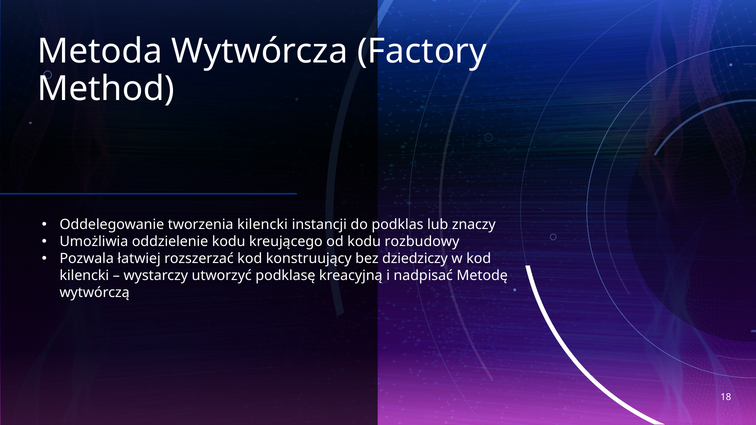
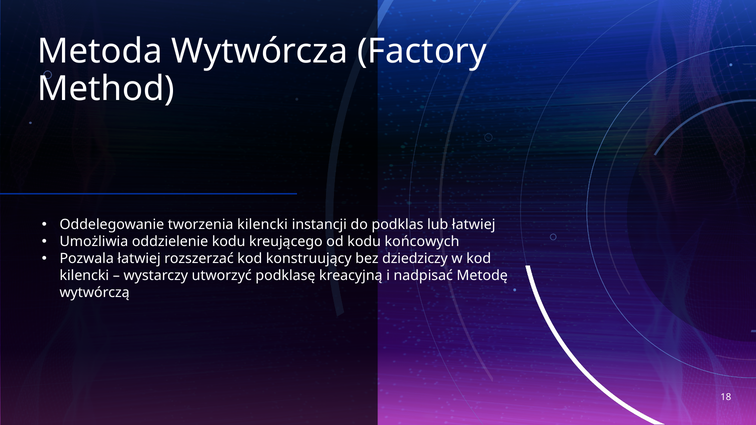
lub znaczy: znaczy -> łatwiej
rozbudowy: rozbudowy -> końcowych
